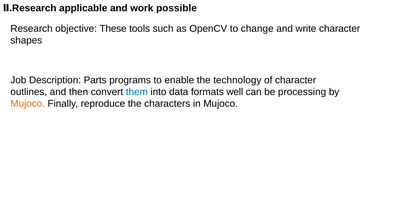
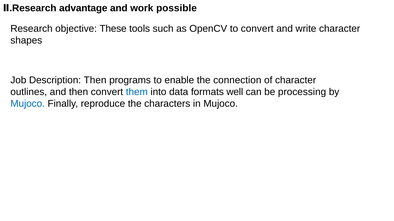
applicable: applicable -> advantage
to change: change -> convert
Description Parts: Parts -> Then
technology: technology -> connection
Mujoco at (28, 104) colour: orange -> blue
